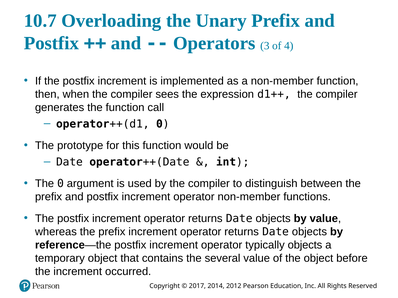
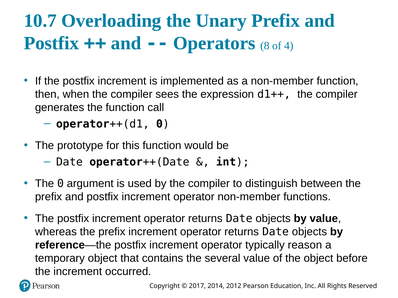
3: 3 -> 8
typically objects: objects -> reason
